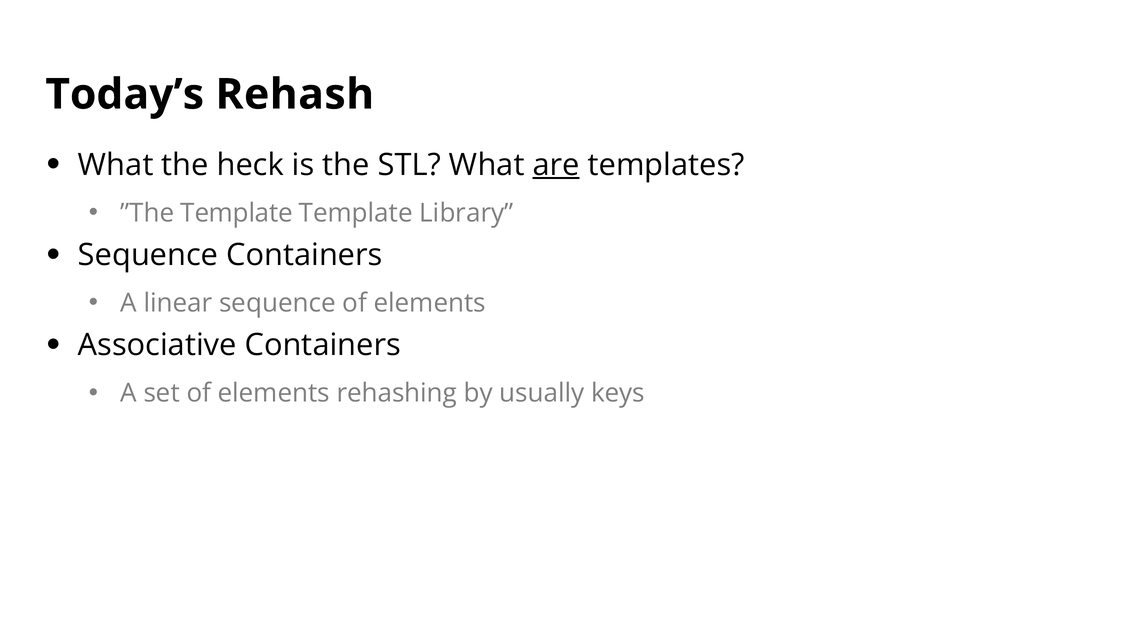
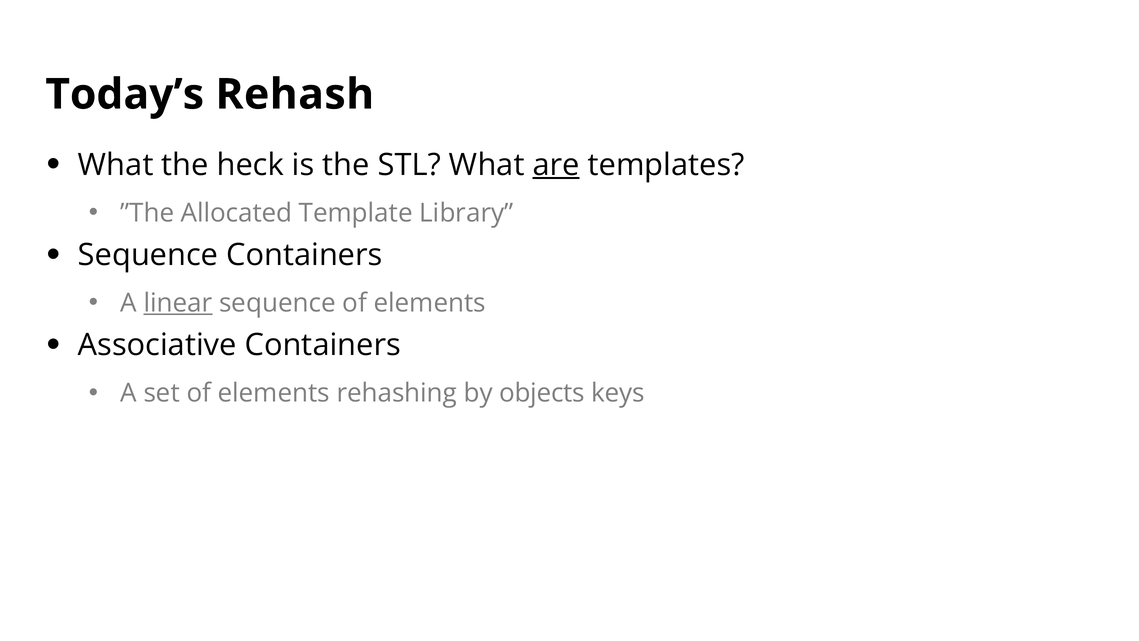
”The Template: Template -> Allocated
linear underline: none -> present
usually: usually -> objects
